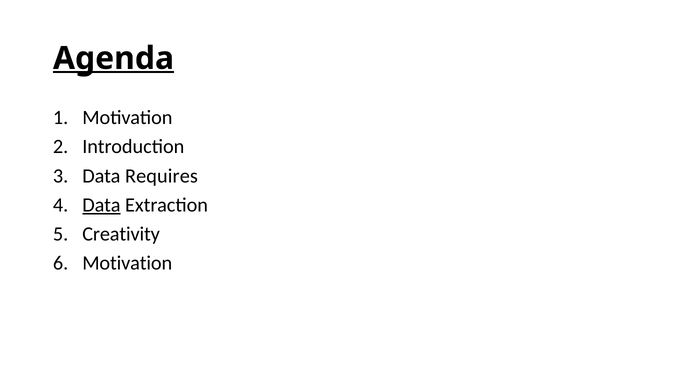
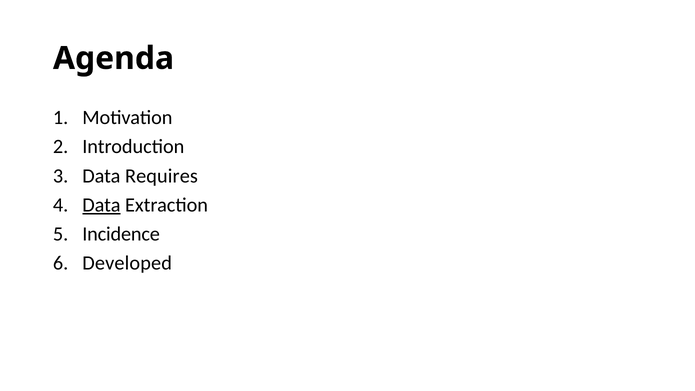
Agenda underline: present -> none
Creativity: Creativity -> Incidence
Motivation at (127, 263): Motivation -> Developed
